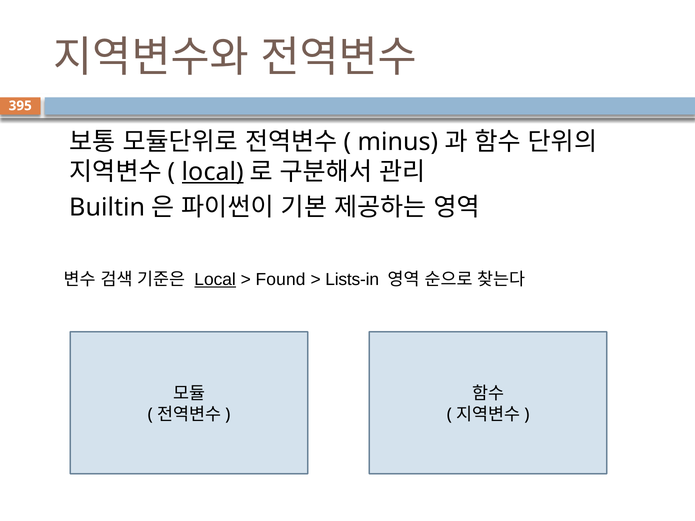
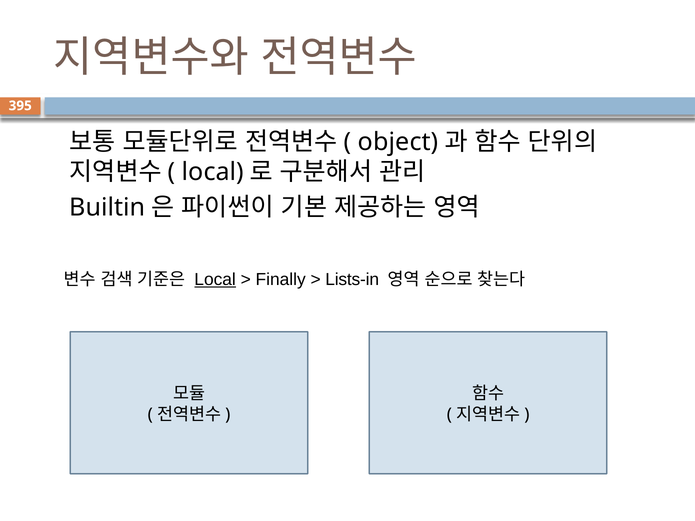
minus: minus -> object
local at (213, 172) underline: present -> none
Found: Found -> Finally
